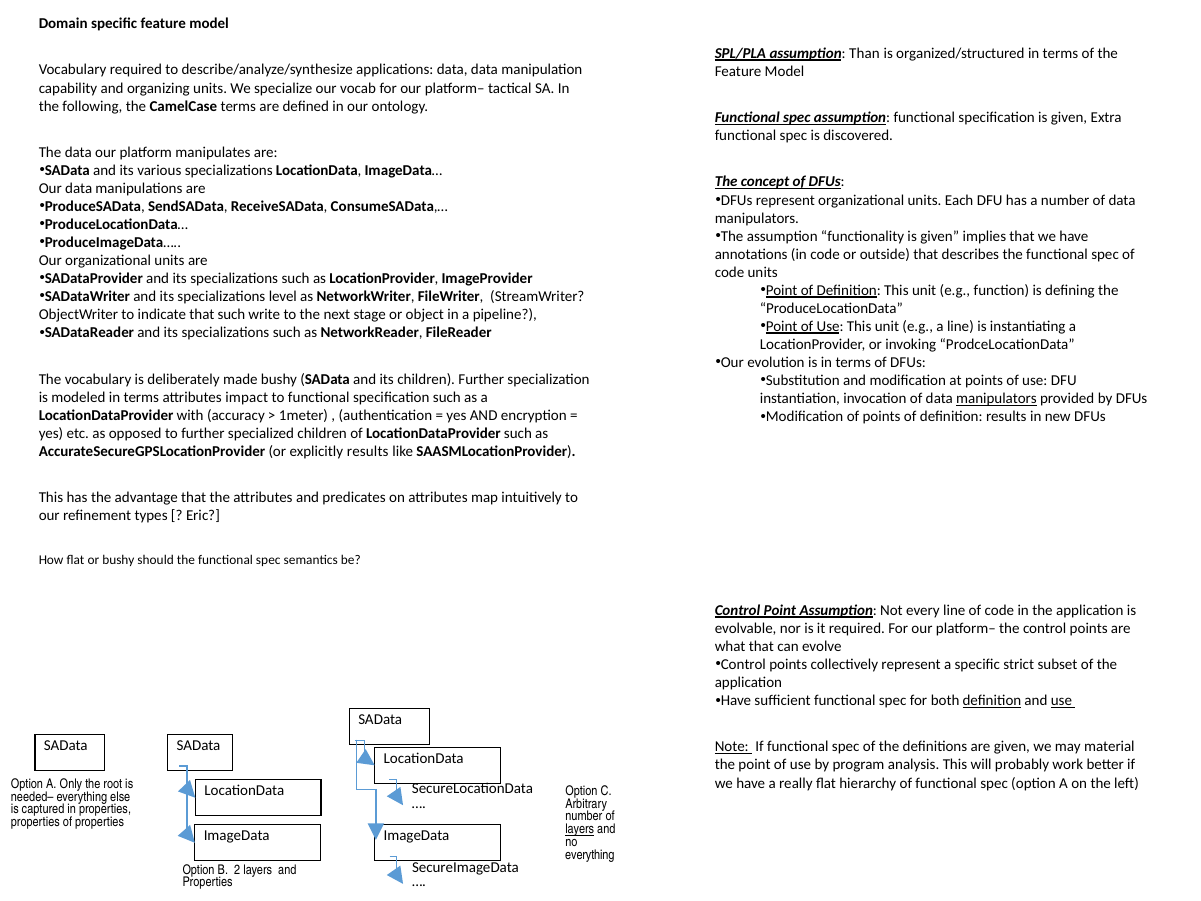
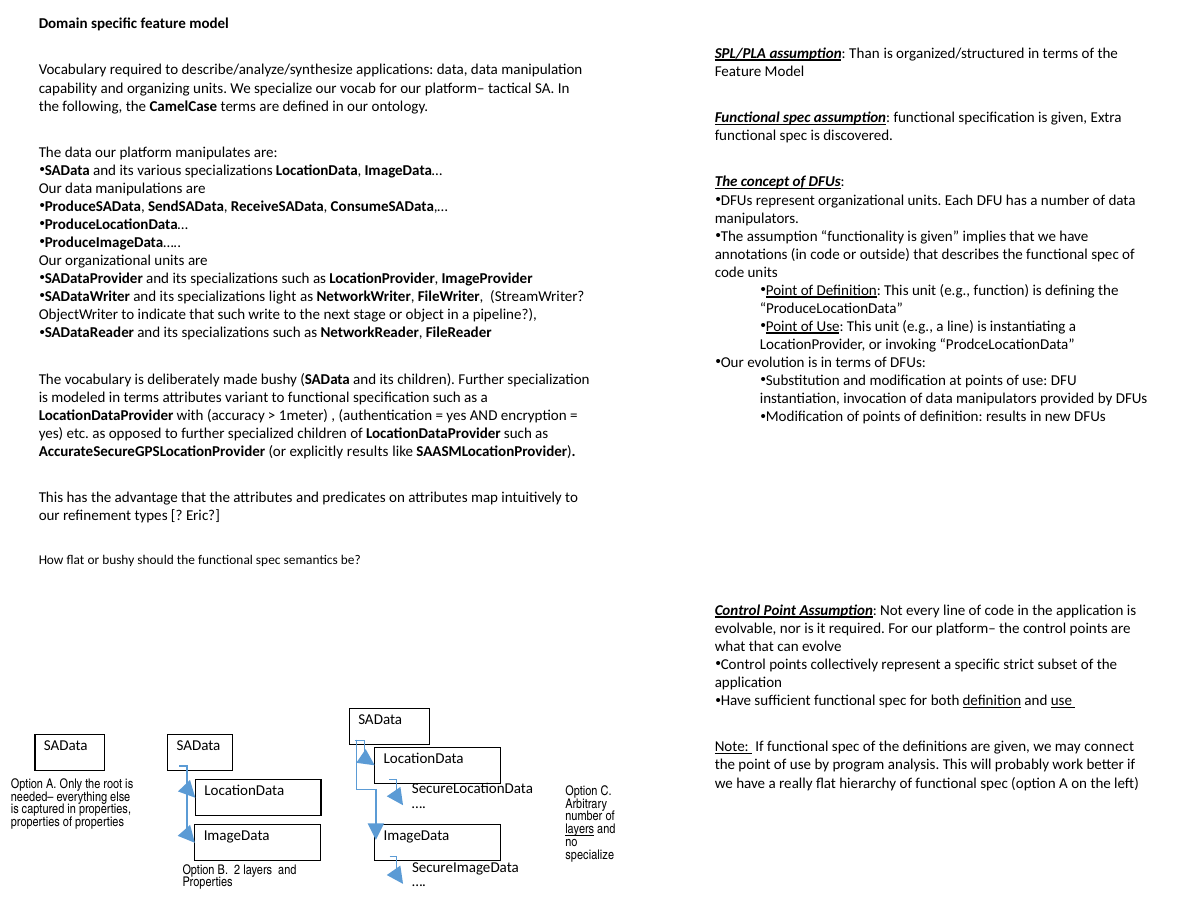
level: level -> light
impact: impact -> variant
manipulators at (996, 399) underline: present -> none
material: material -> connect
everything at (590, 855): everything -> specialize
